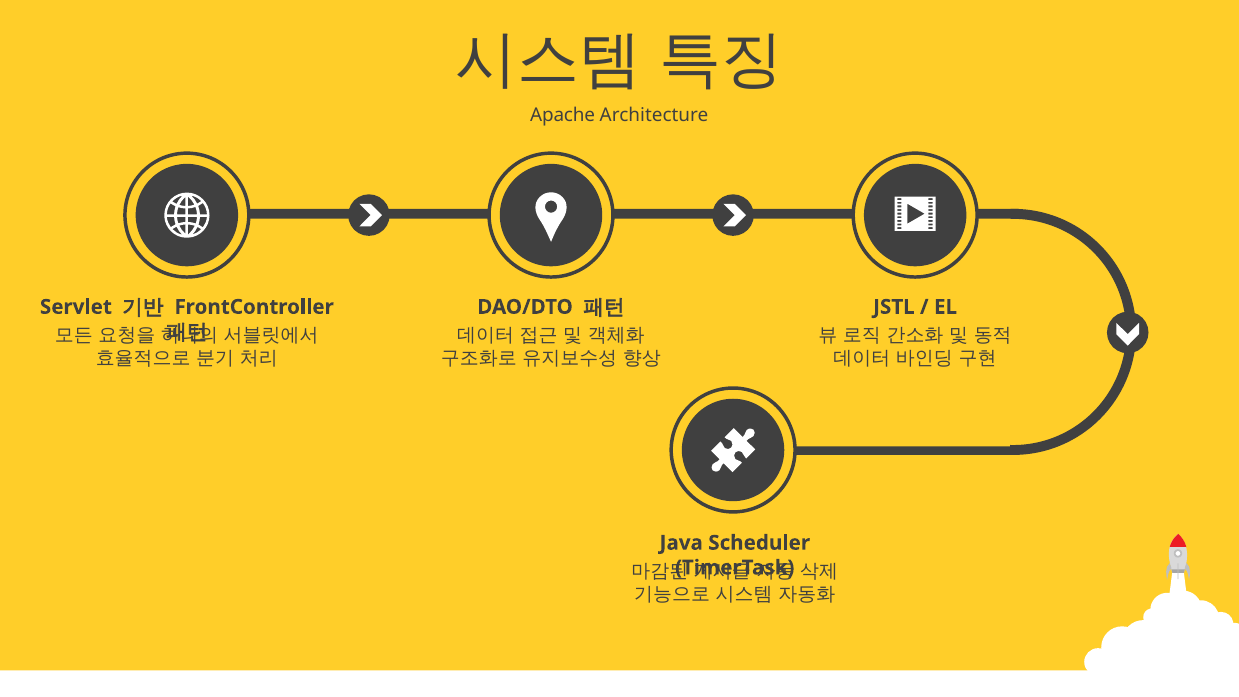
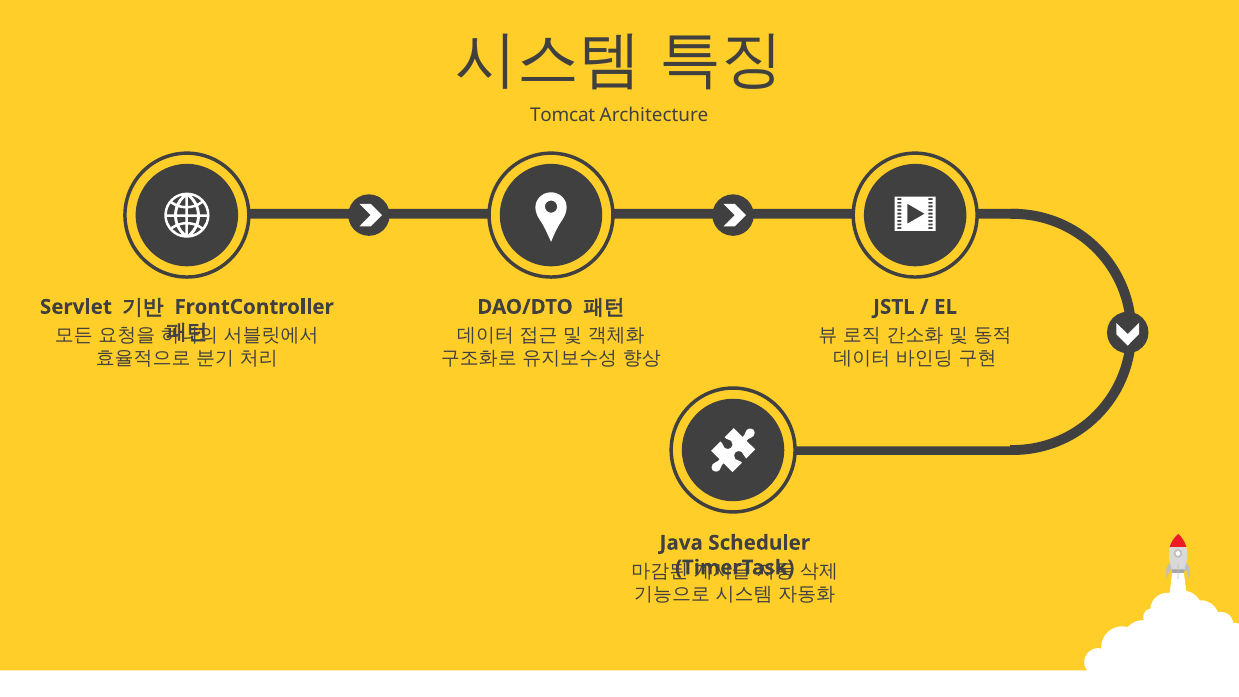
Apache: Apache -> Tomcat
